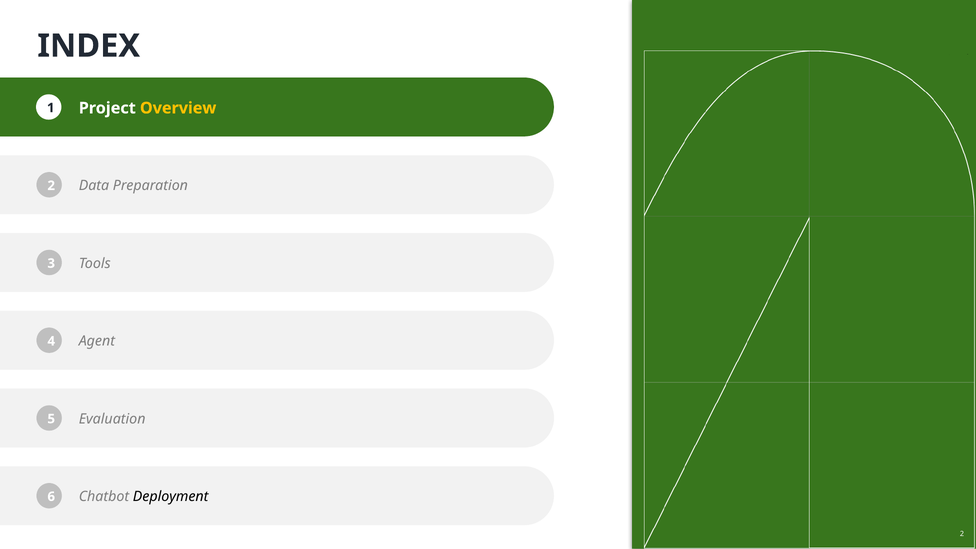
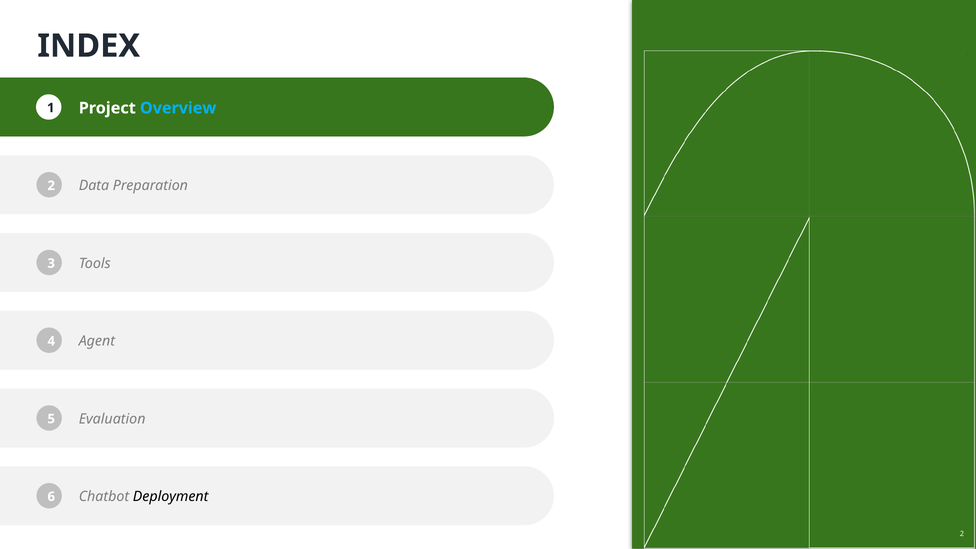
Overview colour: yellow -> light blue
